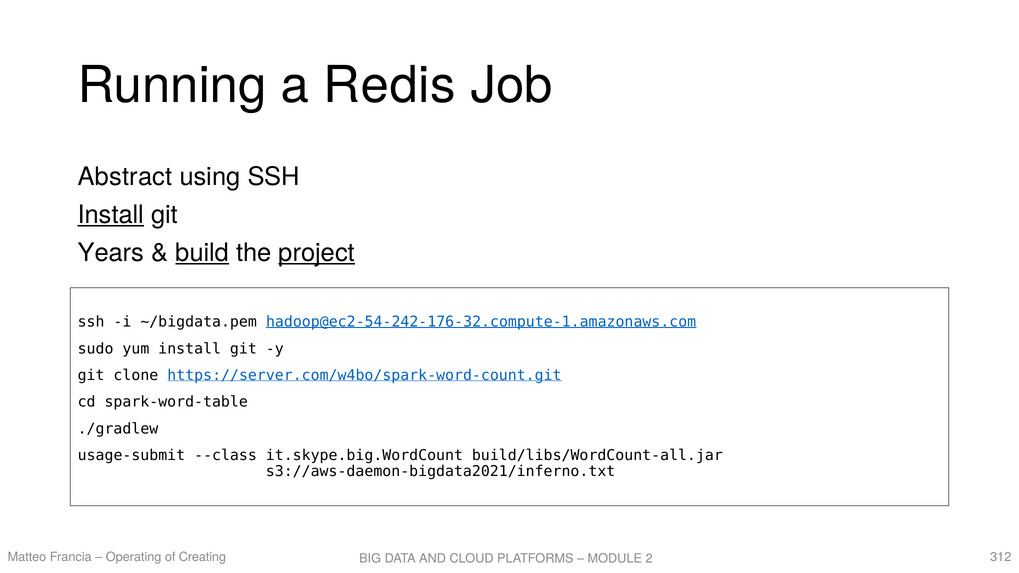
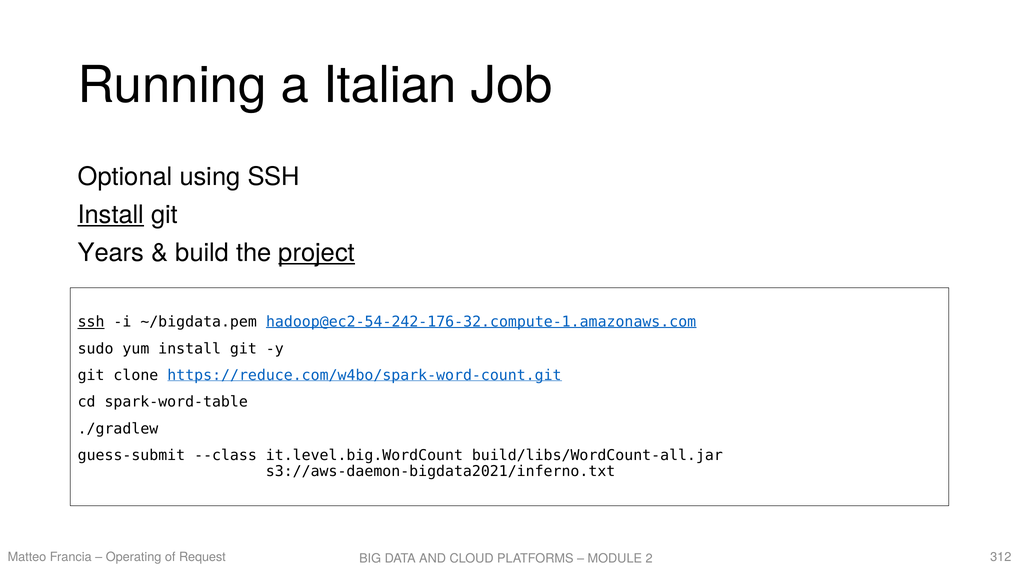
Redis: Redis -> Italian
Abstract: Abstract -> Optional
build underline: present -> none
ssh at (91, 322) underline: none -> present
https://server.com/w4bo/spark-word-count.git: https://server.com/w4bo/spark-word-count.git -> https://reduce.com/w4bo/spark-word-count.git
usage-submit: usage-submit -> guess-submit
it.skype.big.WordCount: it.skype.big.WordCount -> it.level.big.WordCount
Creating: Creating -> Request
